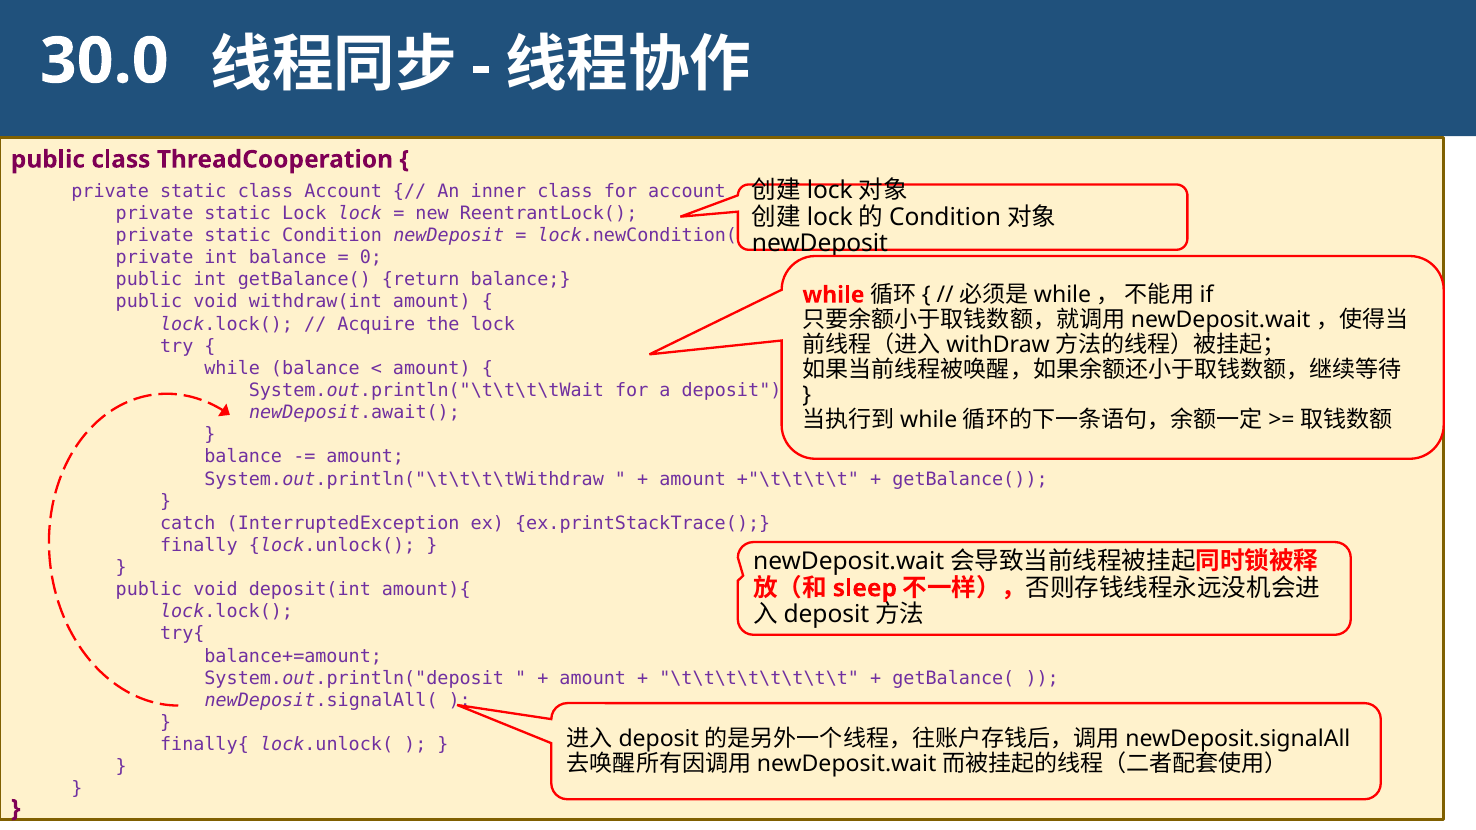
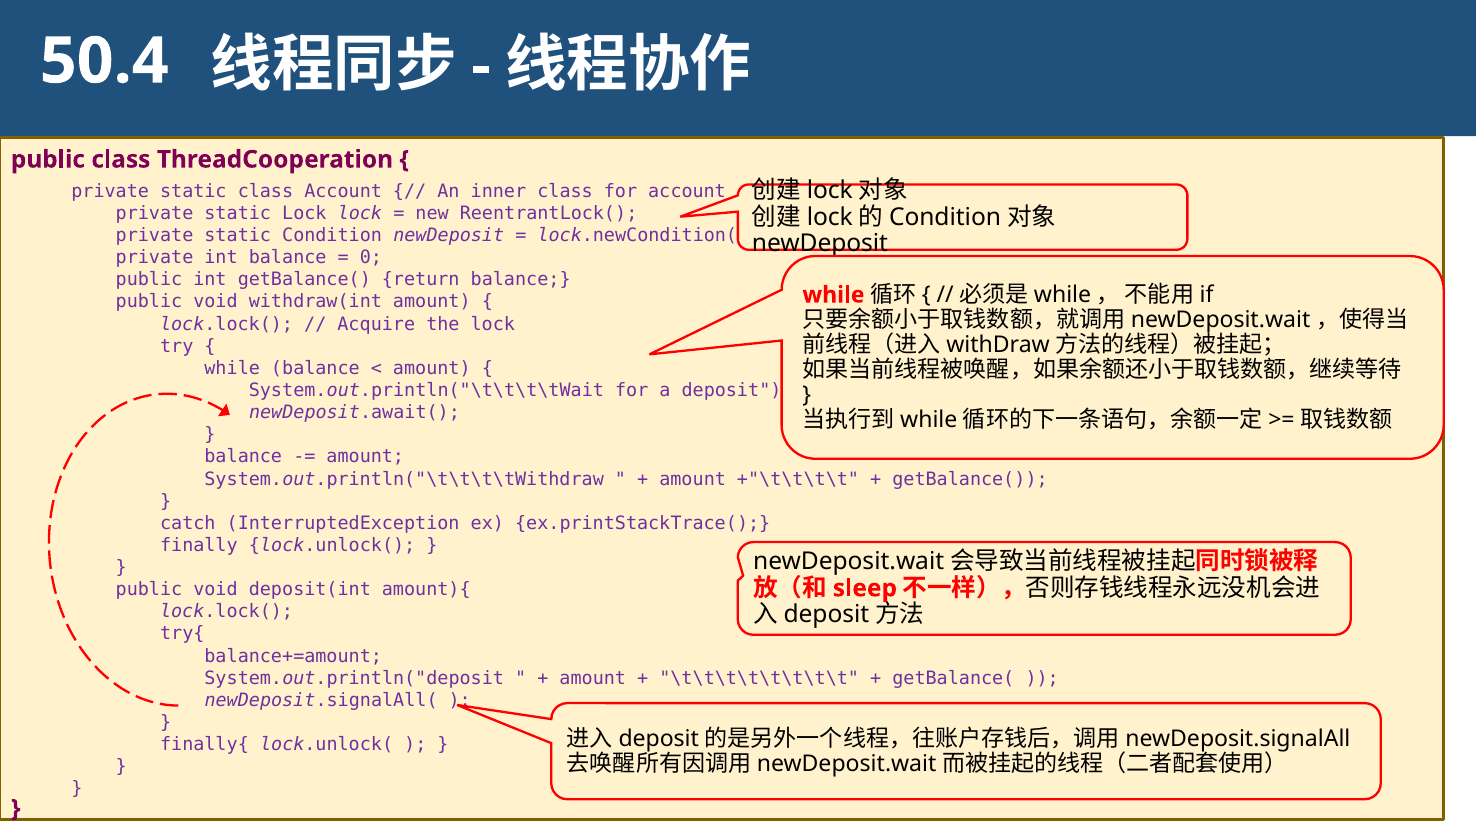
30.0: 30.0 -> 50.4
